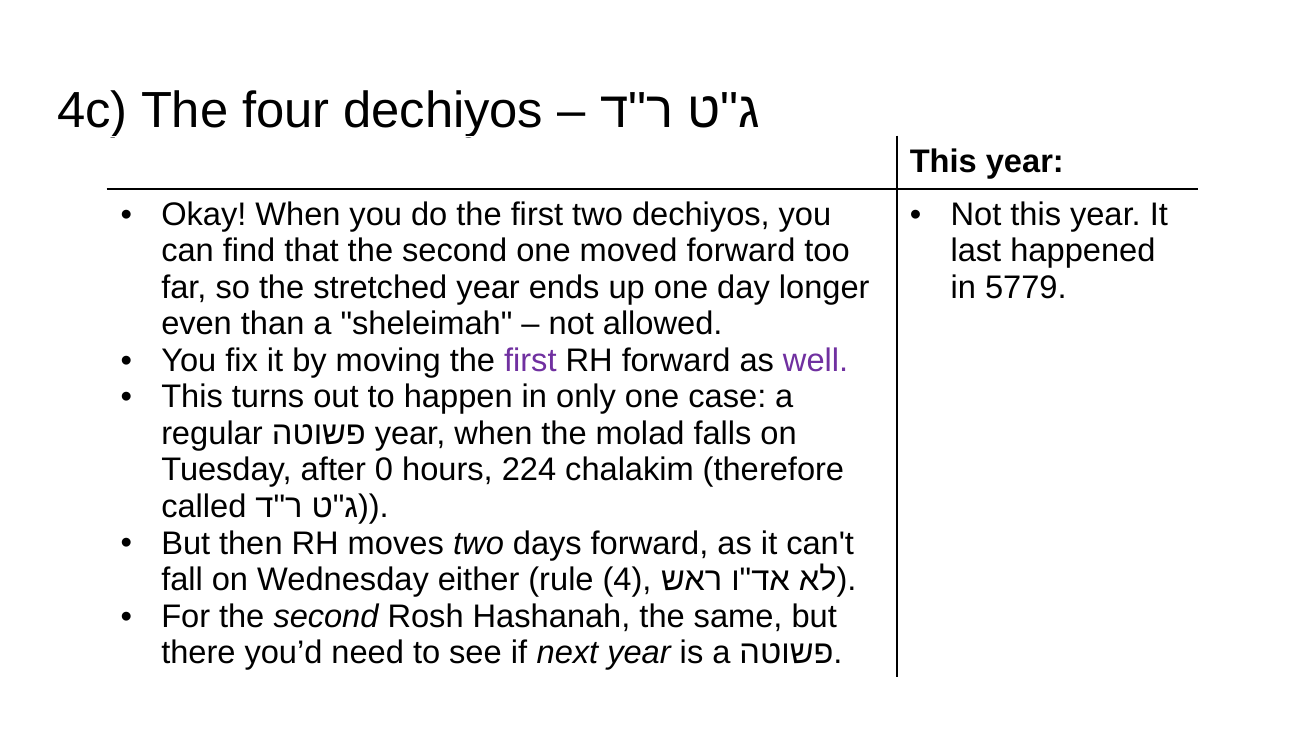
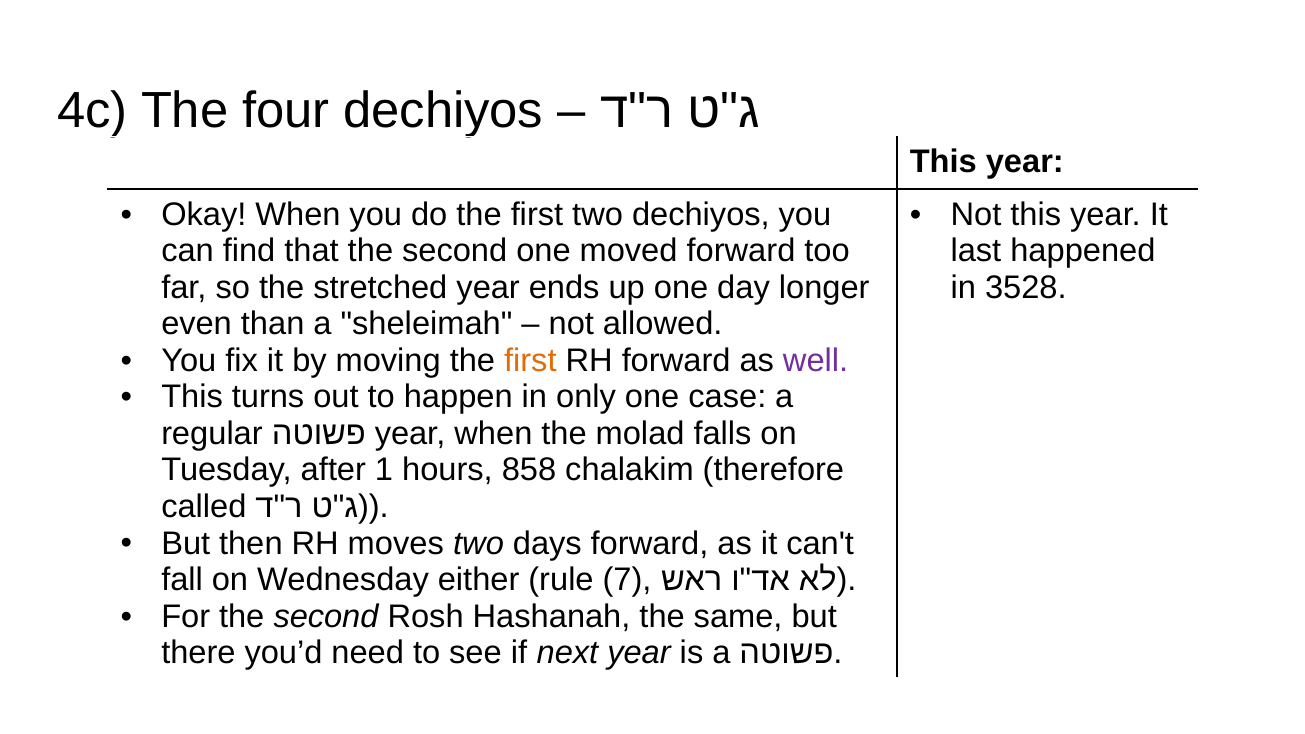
5779: 5779 -> 3528
first at (530, 361) colour: purple -> orange
0: 0 -> 1
224: 224 -> 858
4: 4 -> 7
